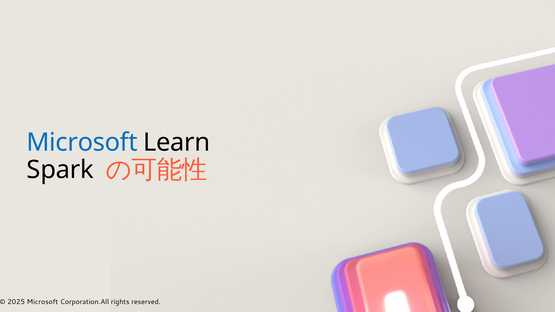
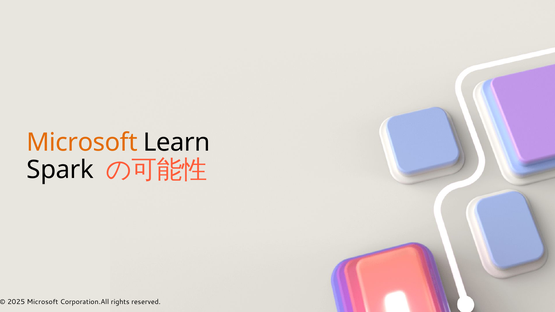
Microsoft at (82, 142) colour: blue -> orange
